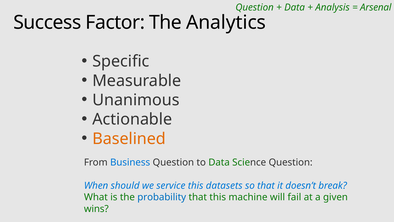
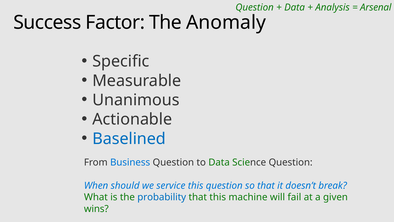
Analytics: Analytics -> Anomaly
Baselined colour: orange -> blue
this datasets: datasets -> question
